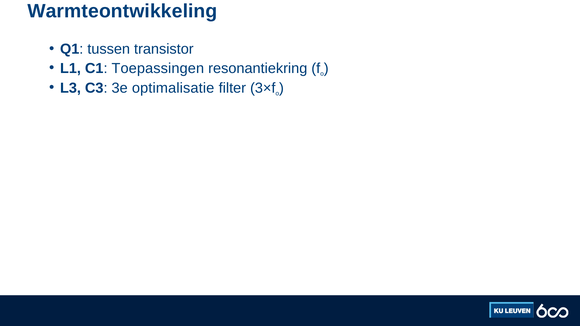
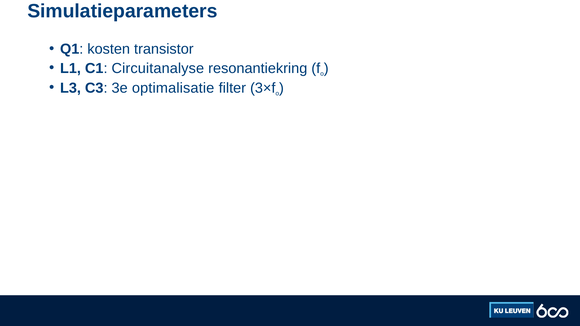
Warmteontwikkeling: Warmteontwikkeling -> Simulatieparameters
tussen: tussen -> kosten
Toepassingen: Toepassingen -> Circuitanalyse
